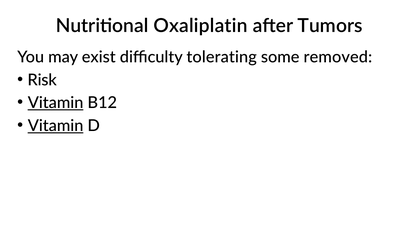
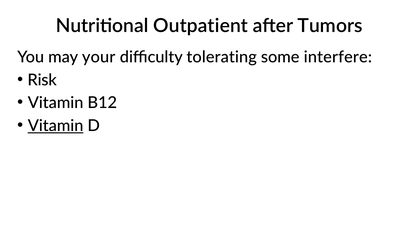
Oxaliplatin: Oxaliplatin -> Outpatient
exist: exist -> your
removed: removed -> interfere
Vitamin at (56, 103) underline: present -> none
